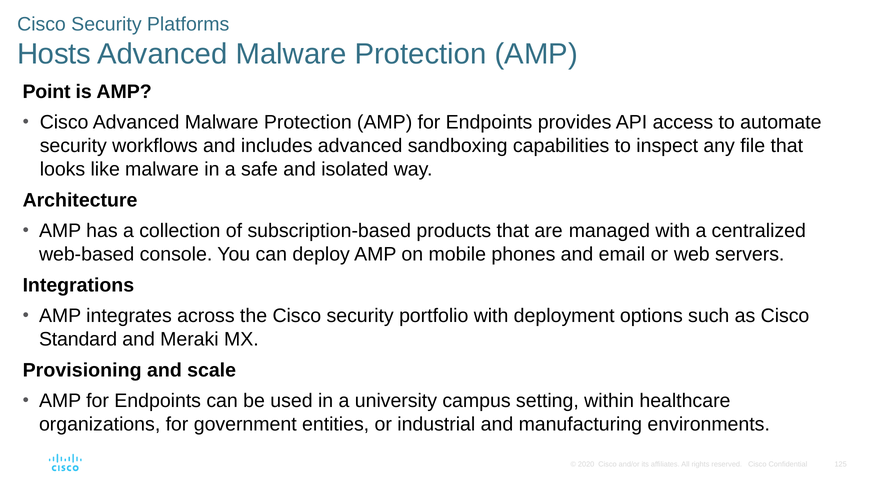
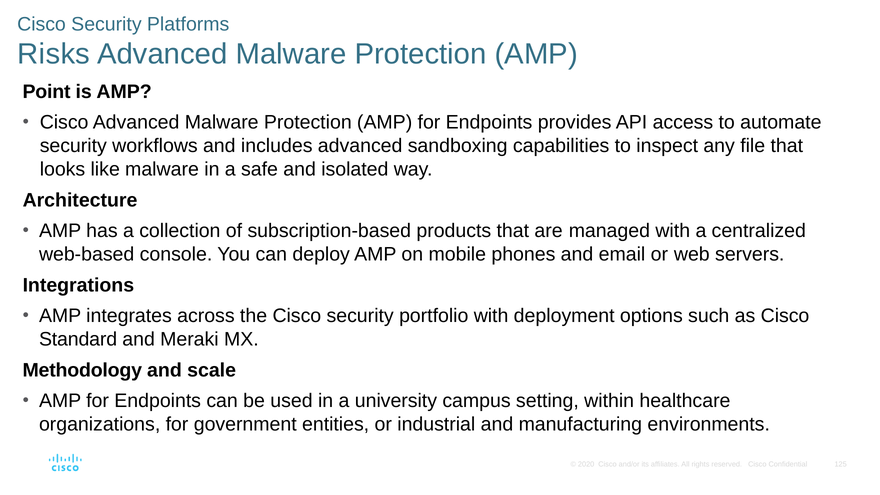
Hosts: Hosts -> Risks
Provisioning: Provisioning -> Methodology
